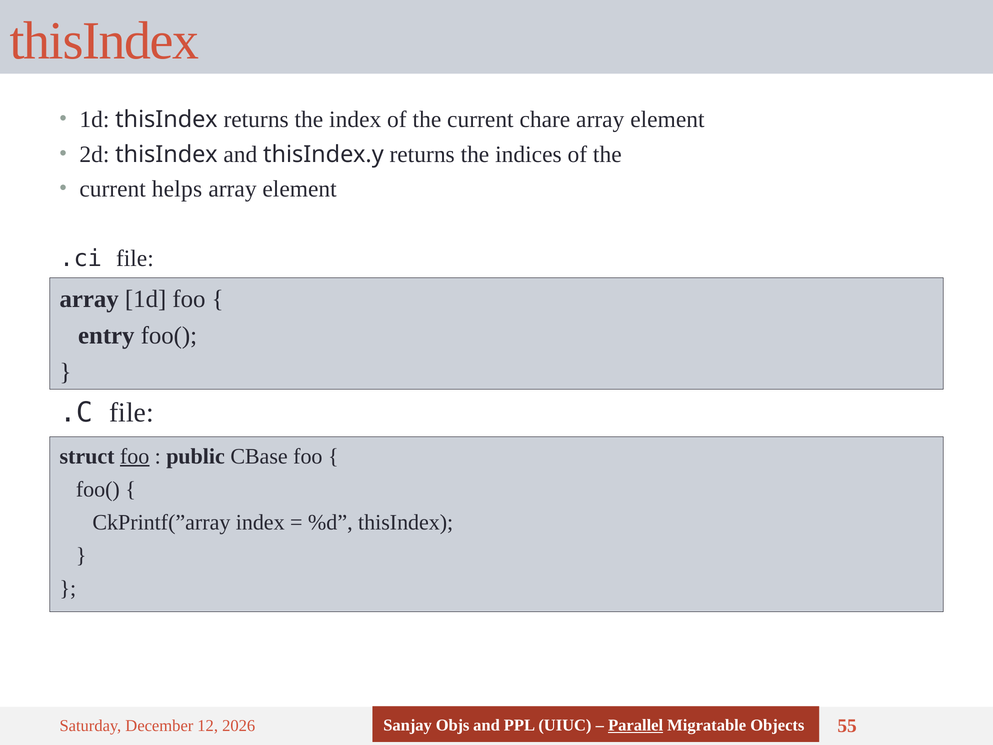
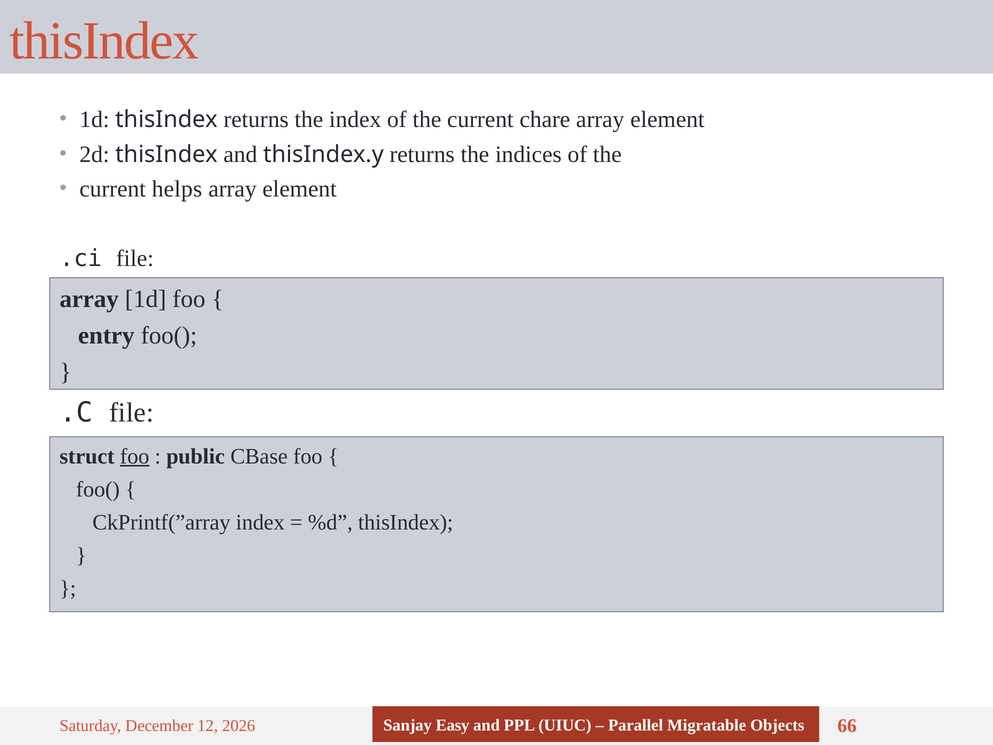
Objs: Objs -> Easy
Parallel underline: present -> none
55: 55 -> 66
